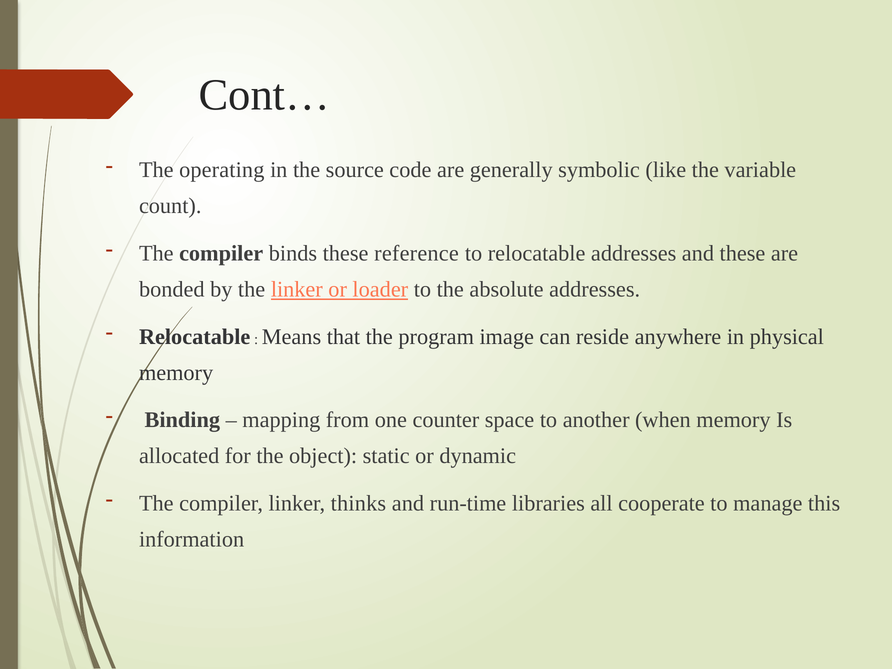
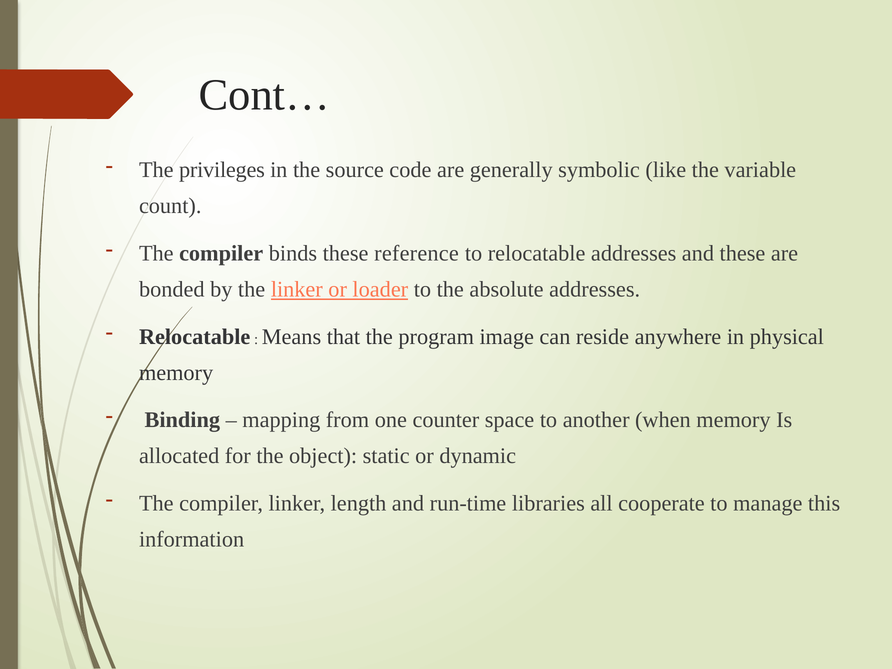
operating: operating -> privileges
thinks: thinks -> length
